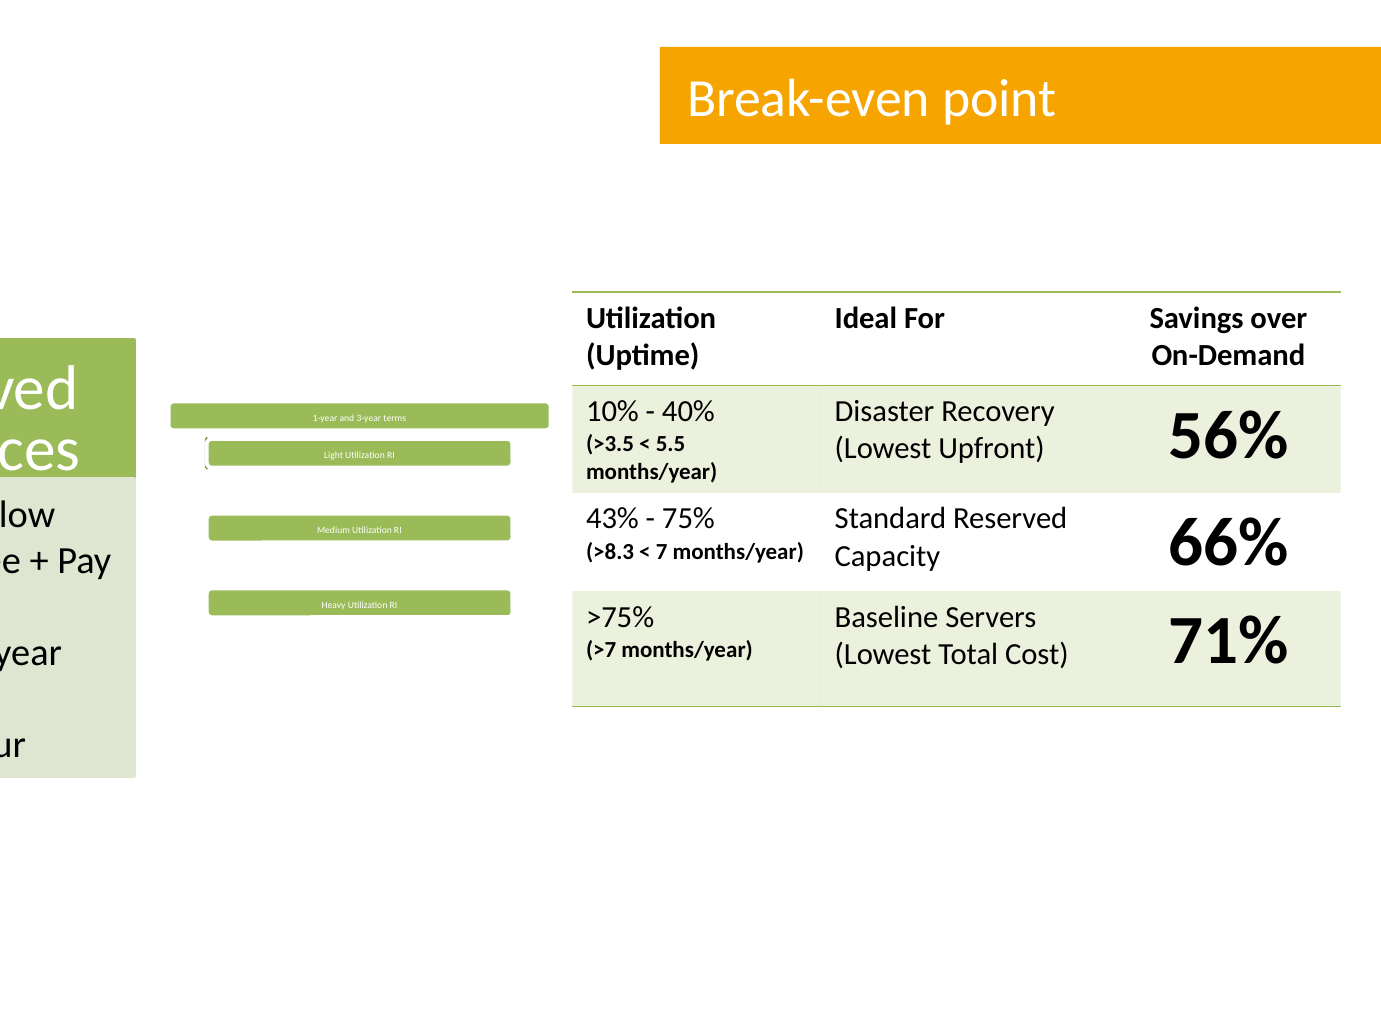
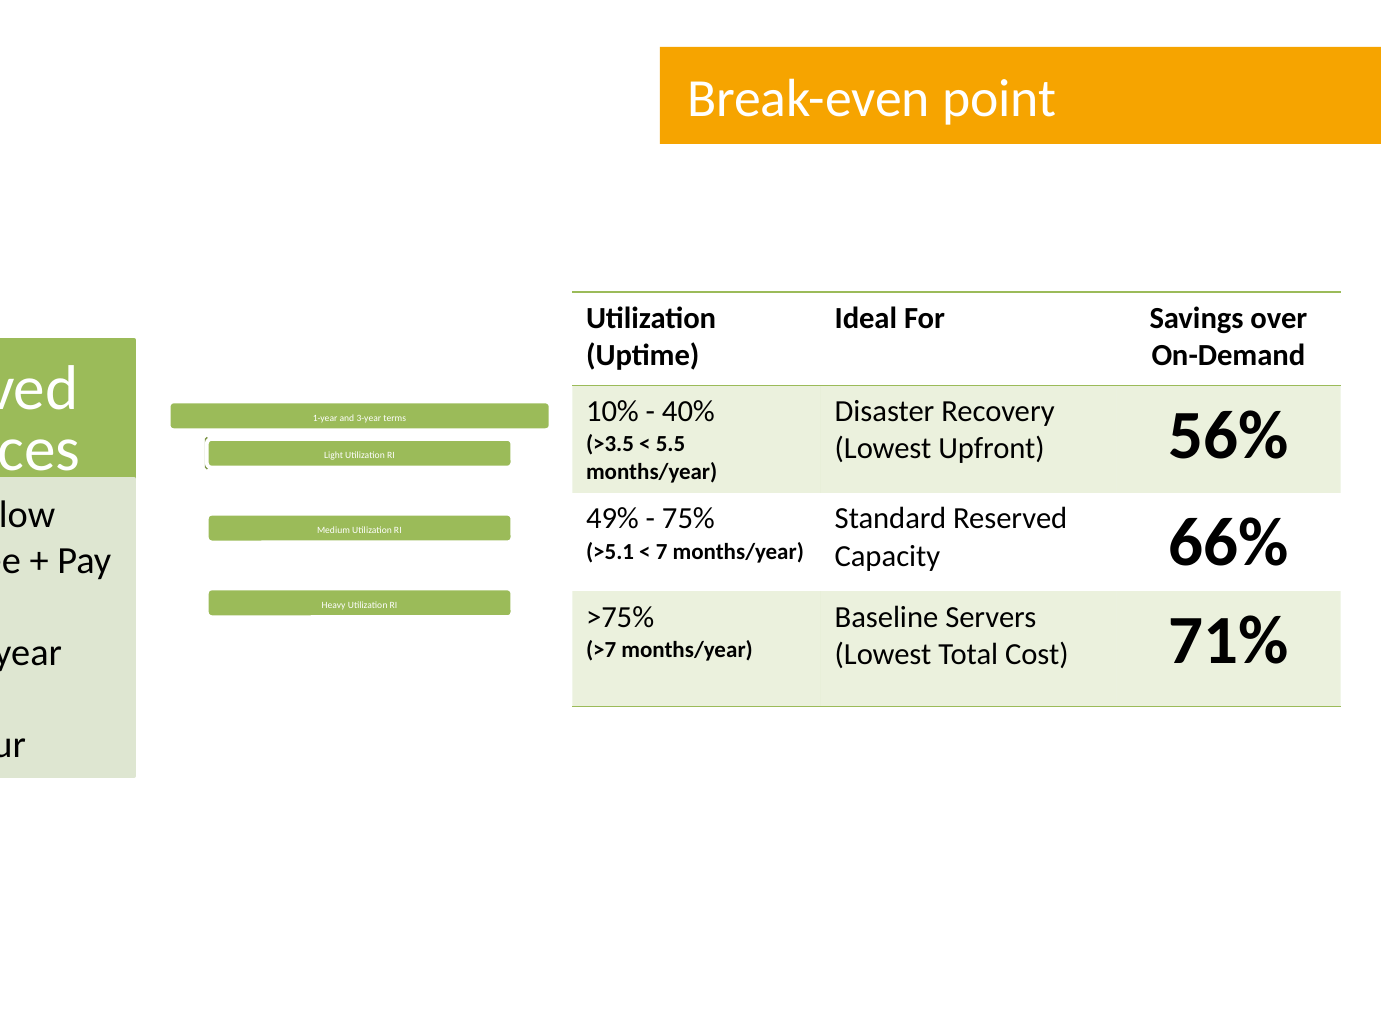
43%: 43% -> 49%
>8.3: >8.3 -> >5.1
